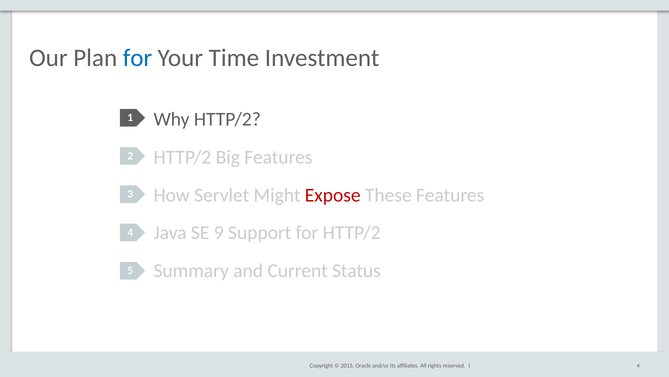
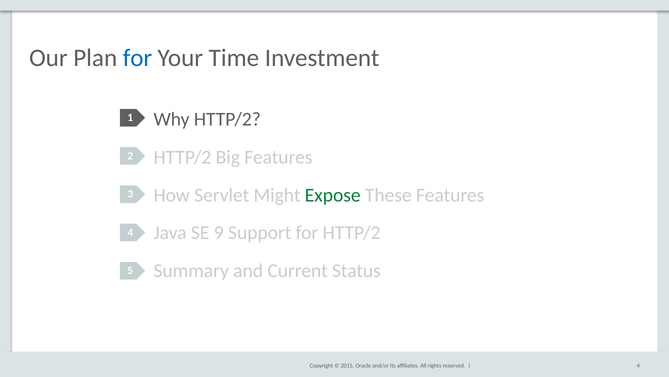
Expose colour: red -> green
